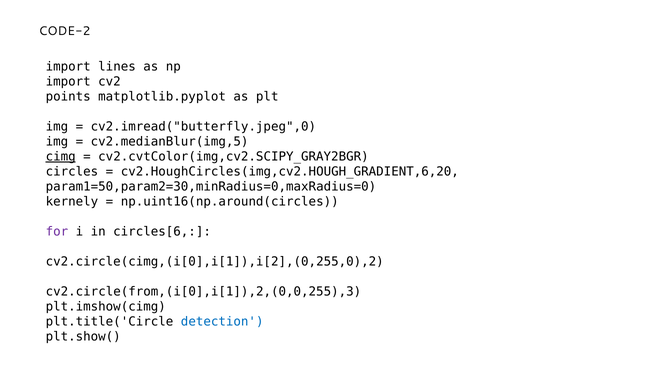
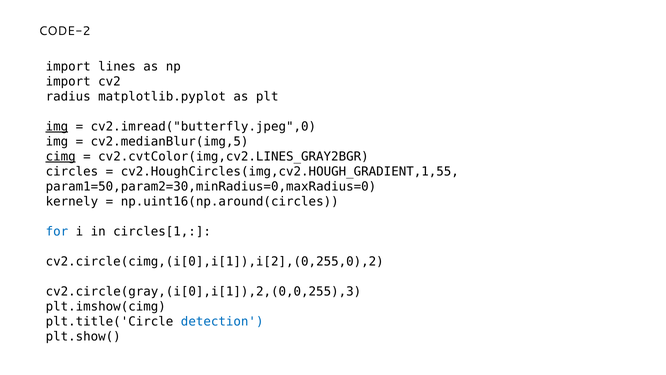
points: points -> radius
img at (57, 126) underline: none -> present
cv2.cvtColor(img,cv2.SCIPY_GRAY2BGR: cv2.cvtColor(img,cv2.SCIPY_GRAY2BGR -> cv2.cvtColor(img,cv2.LINES_GRAY2BGR
cv2.HoughCircles(img,cv2.HOUGH_GRADIENT,6,20: cv2.HoughCircles(img,cv2.HOUGH_GRADIENT,6,20 -> cv2.HoughCircles(img,cv2.HOUGH_GRADIENT,1,55
for colour: purple -> blue
circles[6: circles[6 -> circles[1
cv2.circle(from,(i[0],i[1]),2,(0,0,255),3: cv2.circle(from,(i[0],i[1]),2,(0,0,255),3 -> cv2.circle(gray,(i[0],i[1]),2,(0,0,255),3
